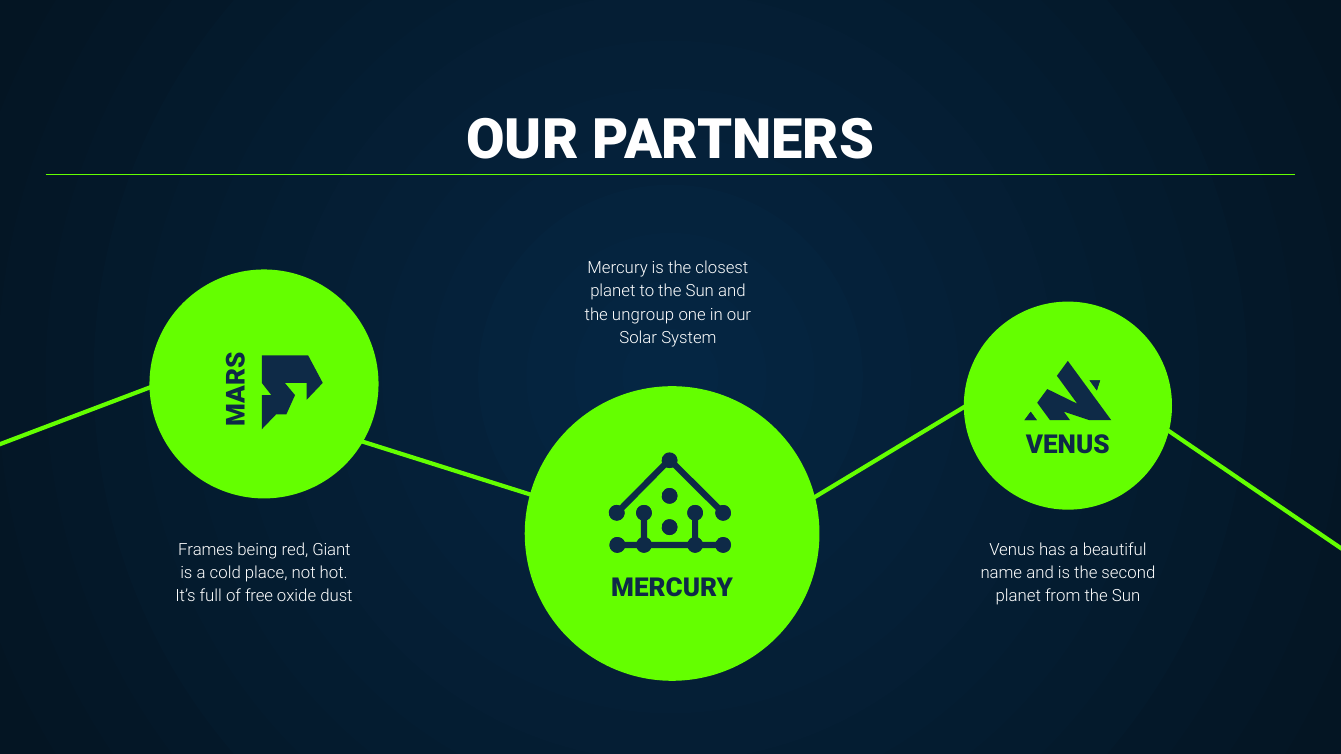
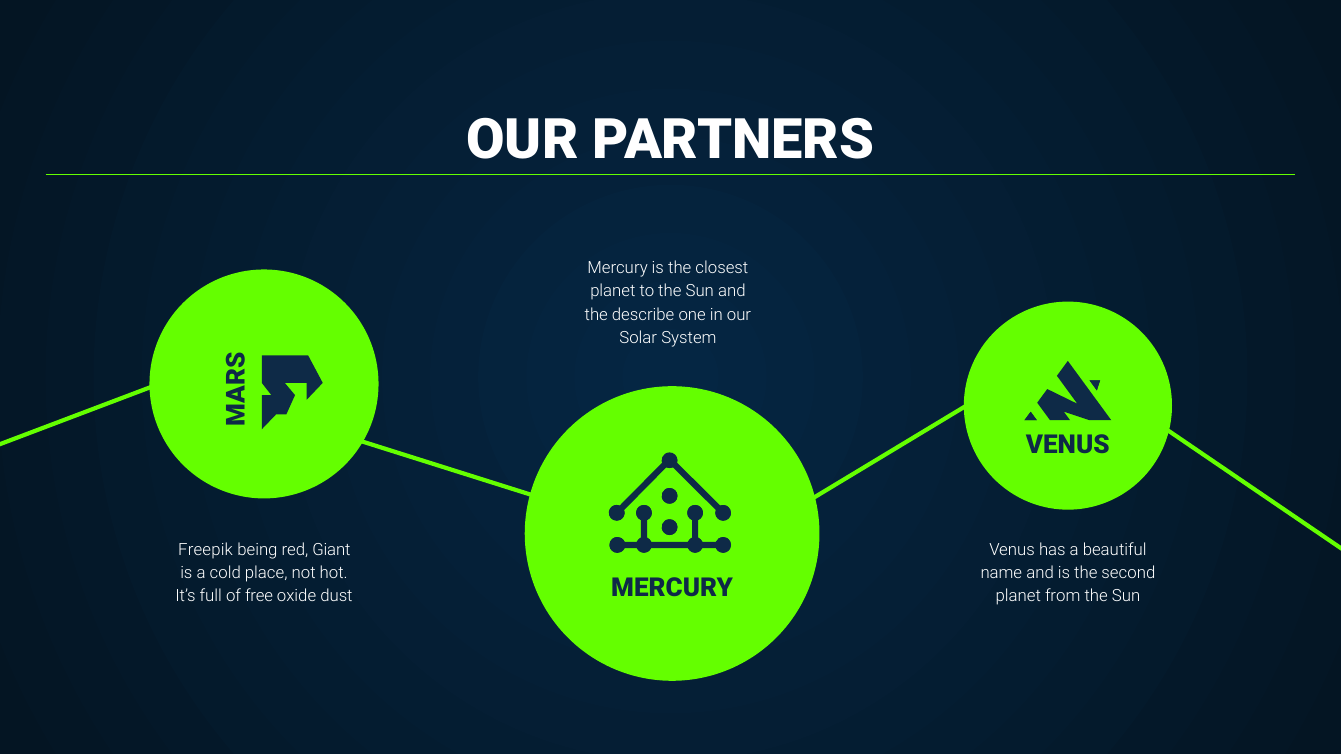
ungroup: ungroup -> describe
Frames: Frames -> Freepik
